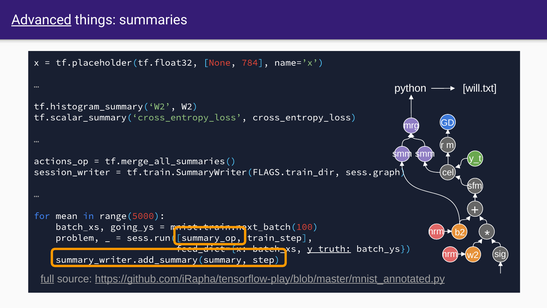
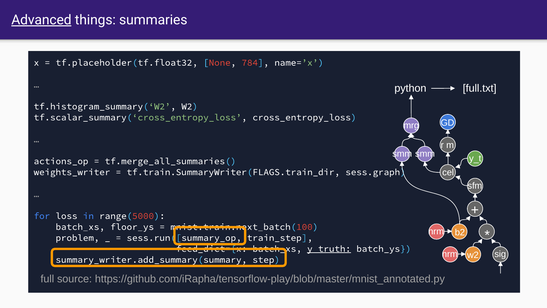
will.txt: will.txt -> full.txt
session_writer: session_writer -> weights_writer
mean: mean -> loss
going_ys: going_ys -> floor_ys
full underline: present -> none
https://github.com/iRapha/tensorflow-play/blob/master/mnist_annotated.py underline: present -> none
